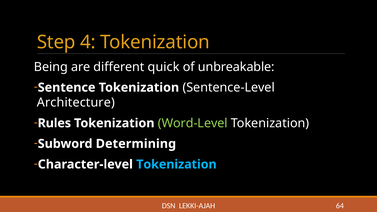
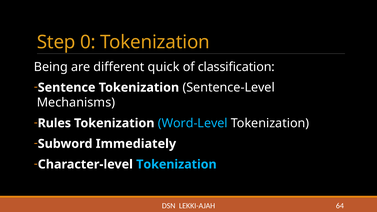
4: 4 -> 0
unbreakable: unbreakable -> classification
Architecture: Architecture -> Mechanisms
Word-Level colour: light green -> light blue
Determining: Determining -> Immediately
